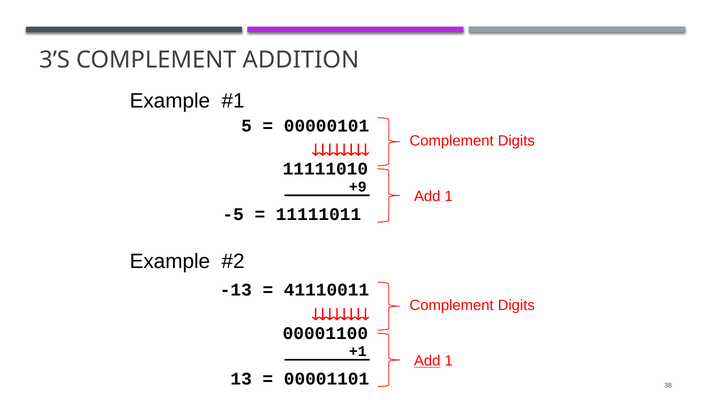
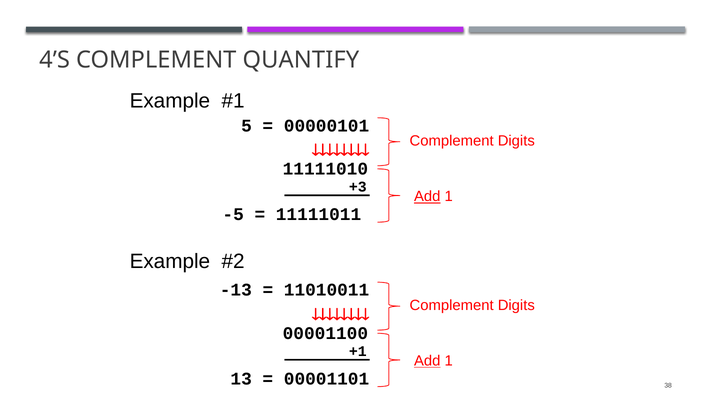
3’S: 3’S -> 4’S
ADDITION: ADDITION -> QUANTIFY
+9: +9 -> +3
Add at (427, 196) underline: none -> present
41110011: 41110011 -> 11010011
